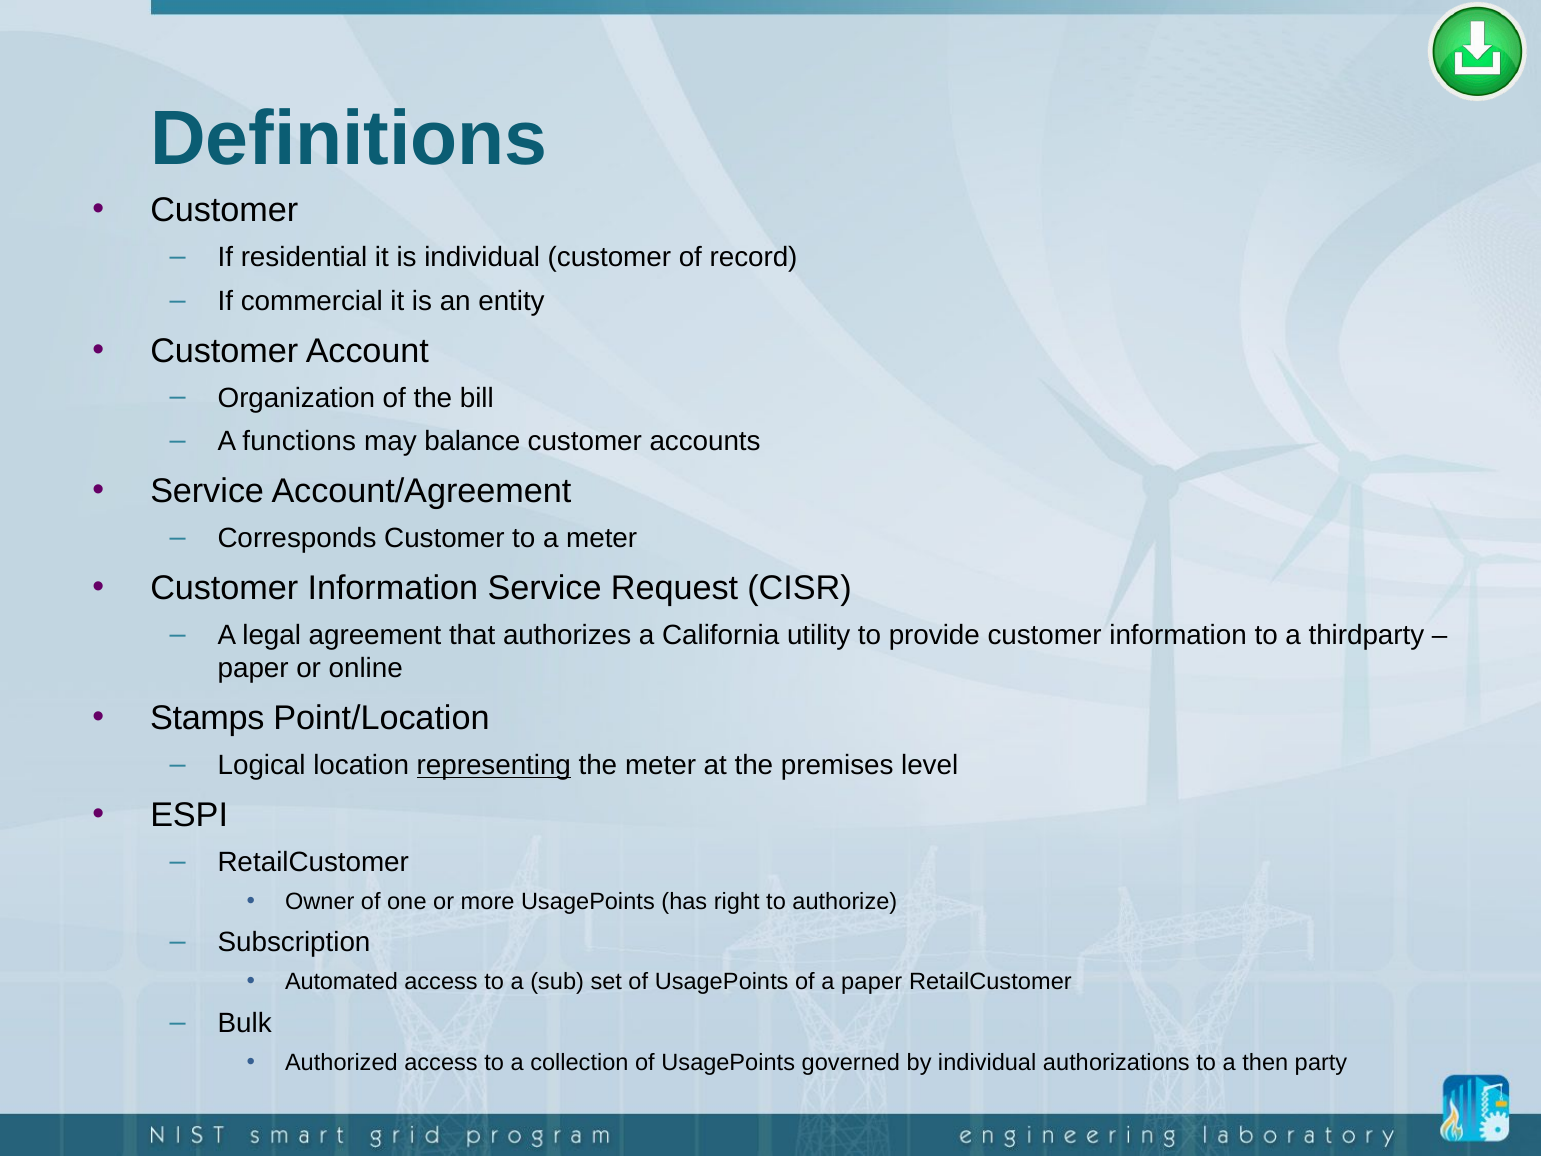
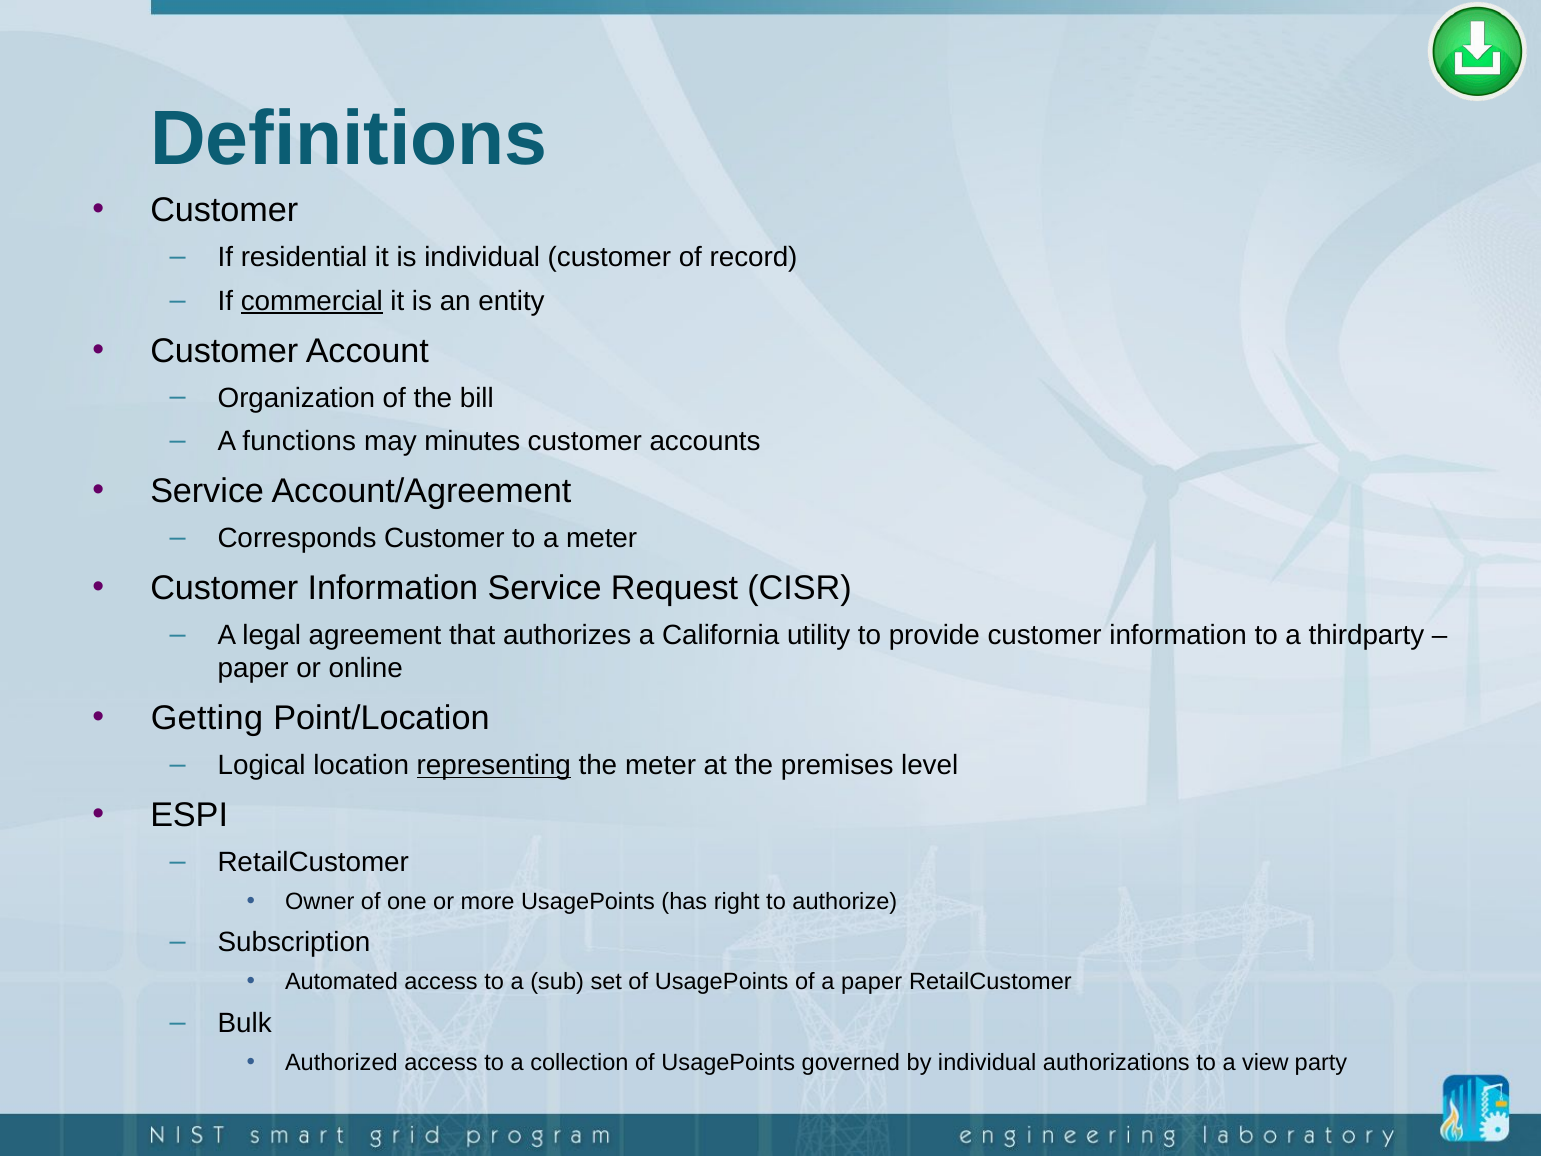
commercial underline: none -> present
balance: balance -> minutes
Stamps: Stamps -> Getting
then: then -> view
